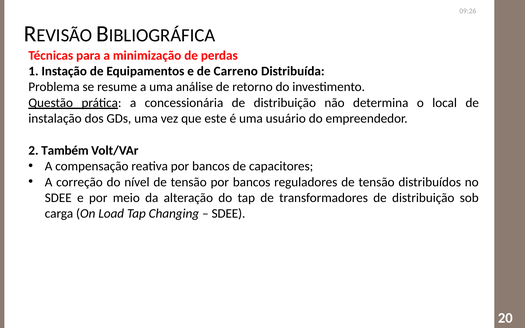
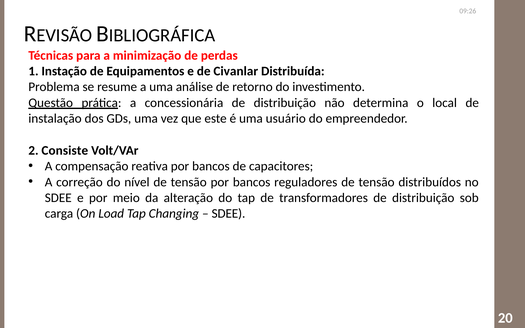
Carreno: Carreno -> Civanlar
Também: Também -> Consiste
